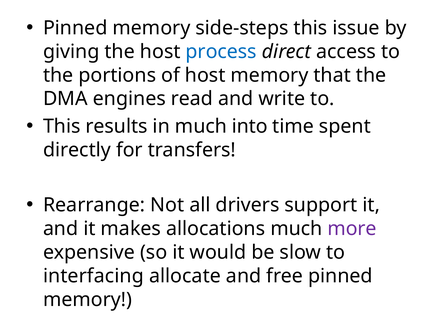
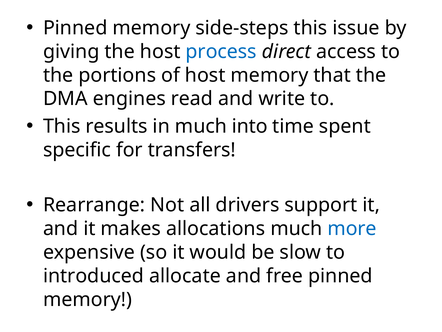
directly: directly -> specific
more colour: purple -> blue
interfacing: interfacing -> introduced
